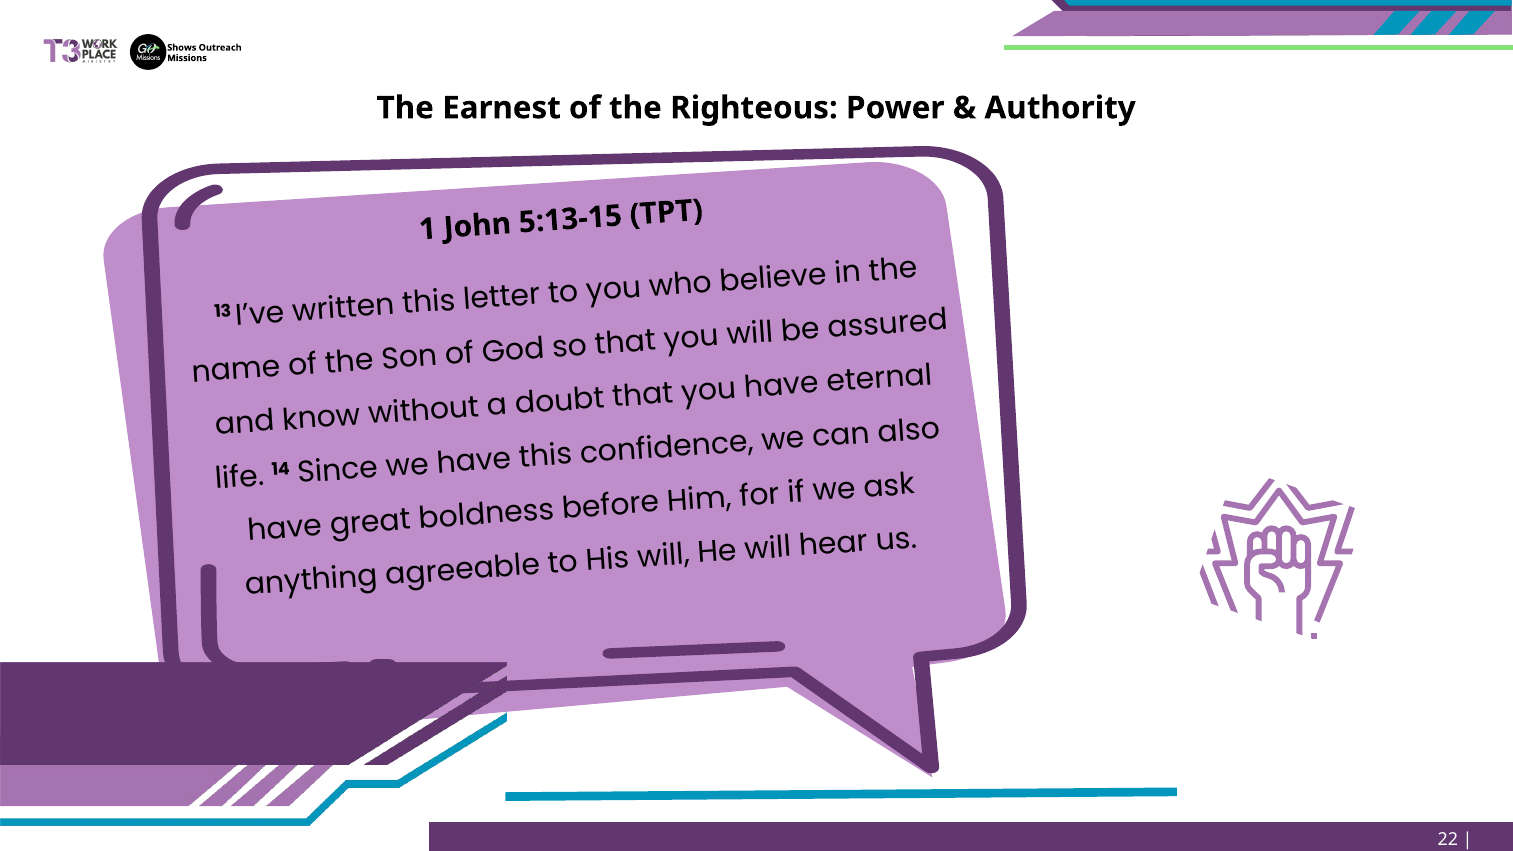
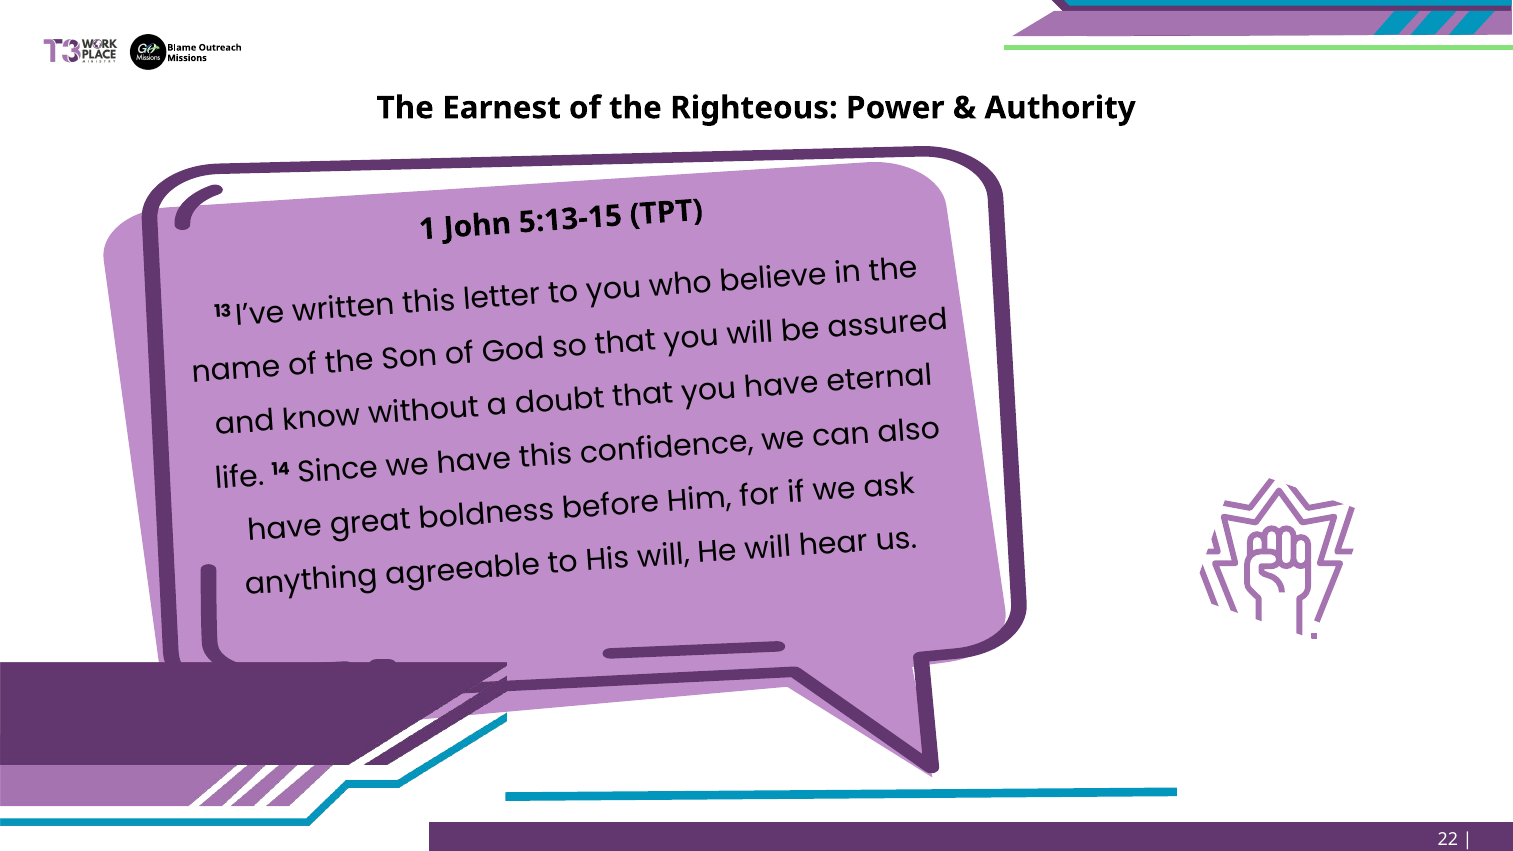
Shows: Shows -> Blame
